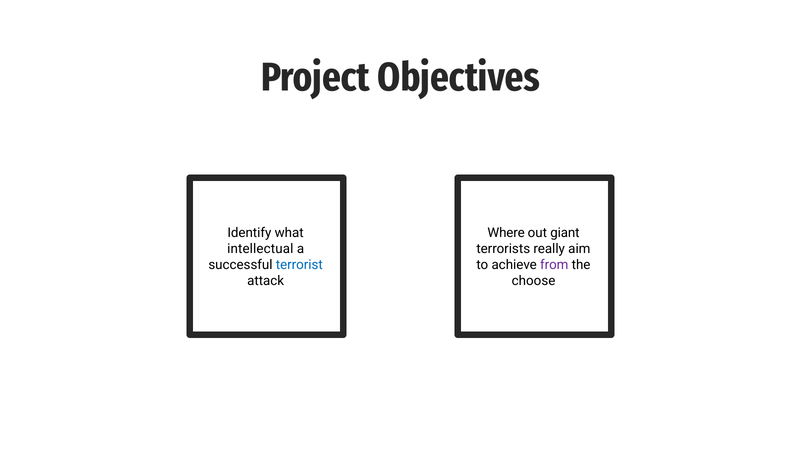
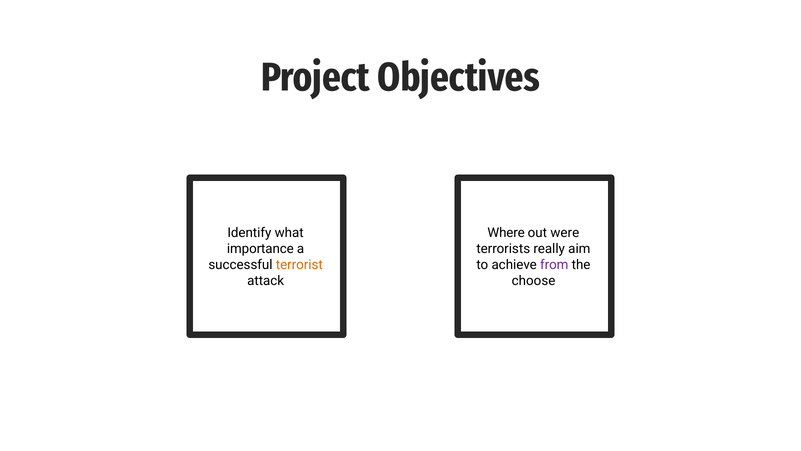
giant: giant -> were
intellectual: intellectual -> importance
terrorist colour: blue -> orange
